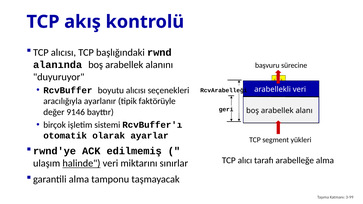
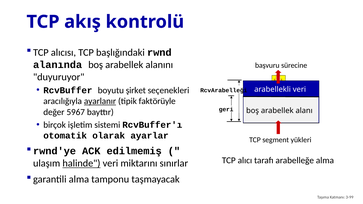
boyutu alıcısı: alıcısı -> şirket
ayarlanır underline: none -> present
9146: 9146 -> 5967
